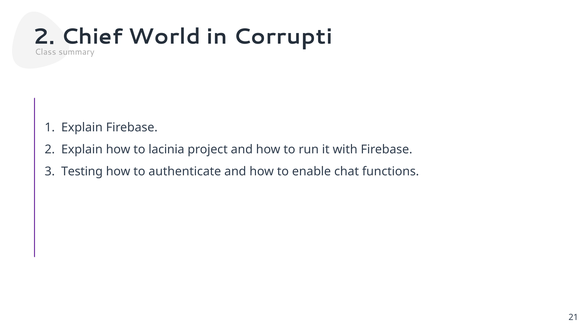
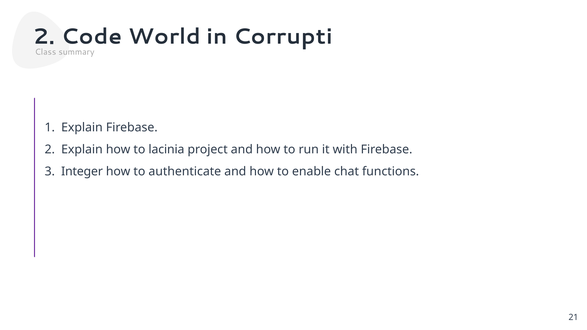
Chief: Chief -> Code
Testing: Testing -> Integer
